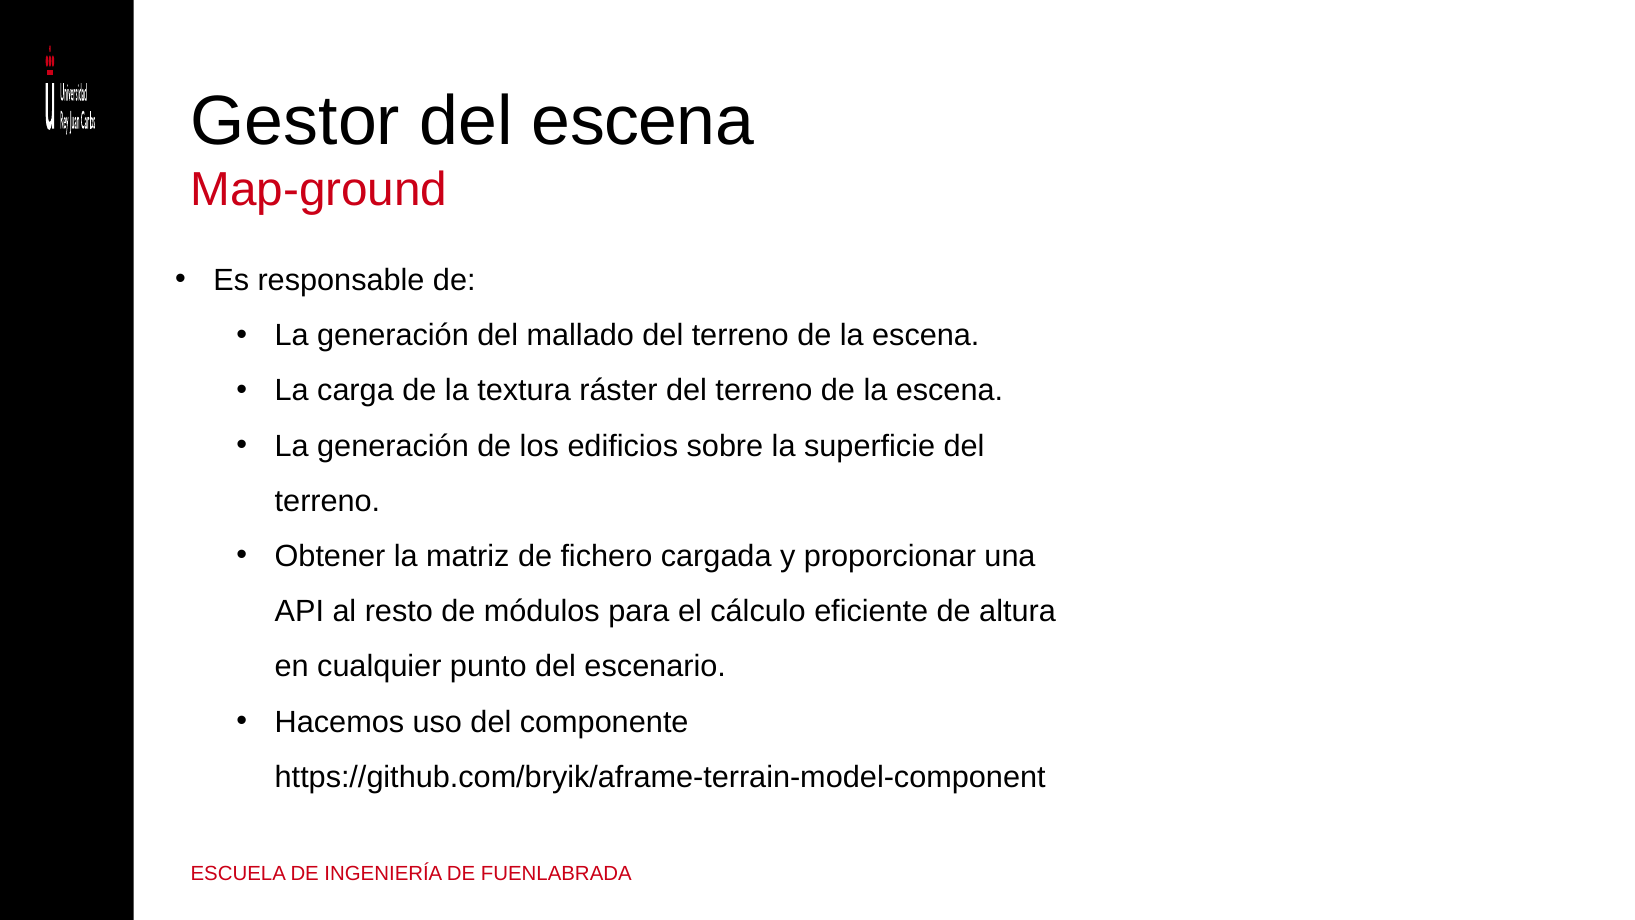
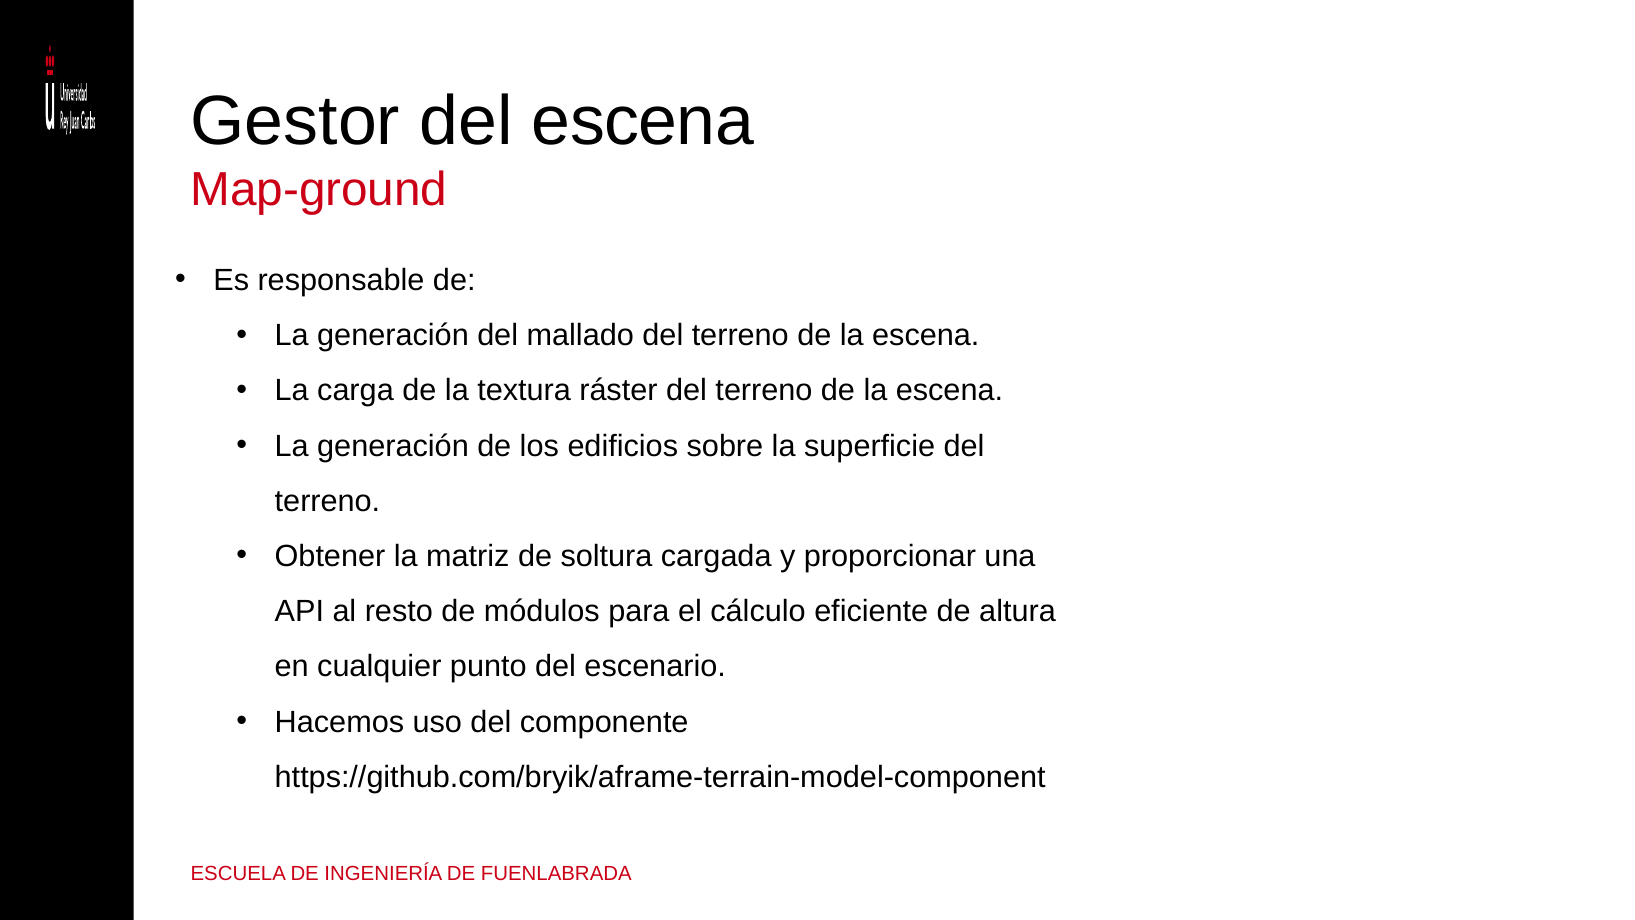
fichero: fichero -> soltura
